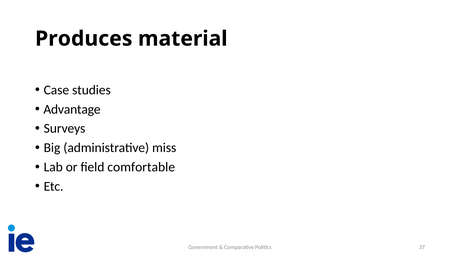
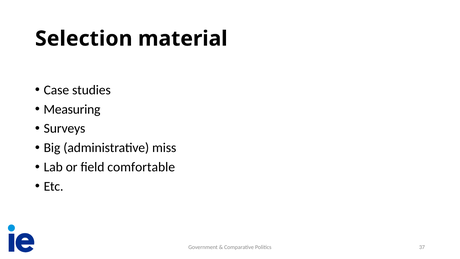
Produces: Produces -> Selection
Advantage: Advantage -> Measuring
